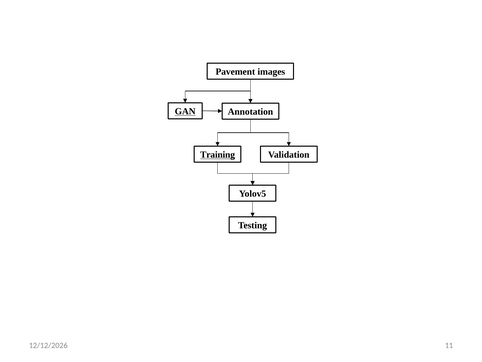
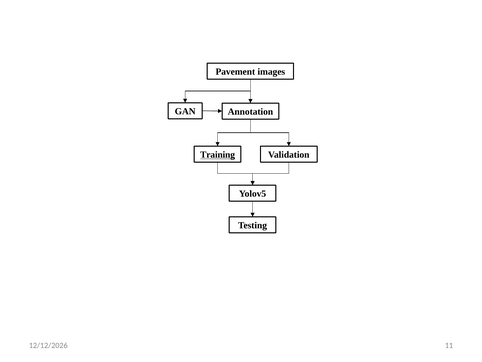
GAN underline: present -> none
